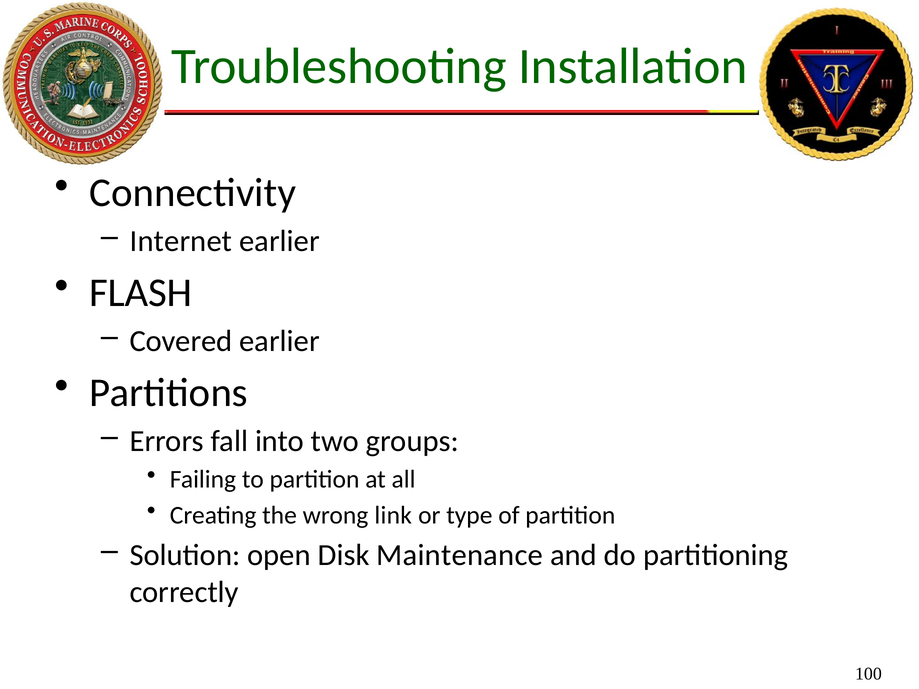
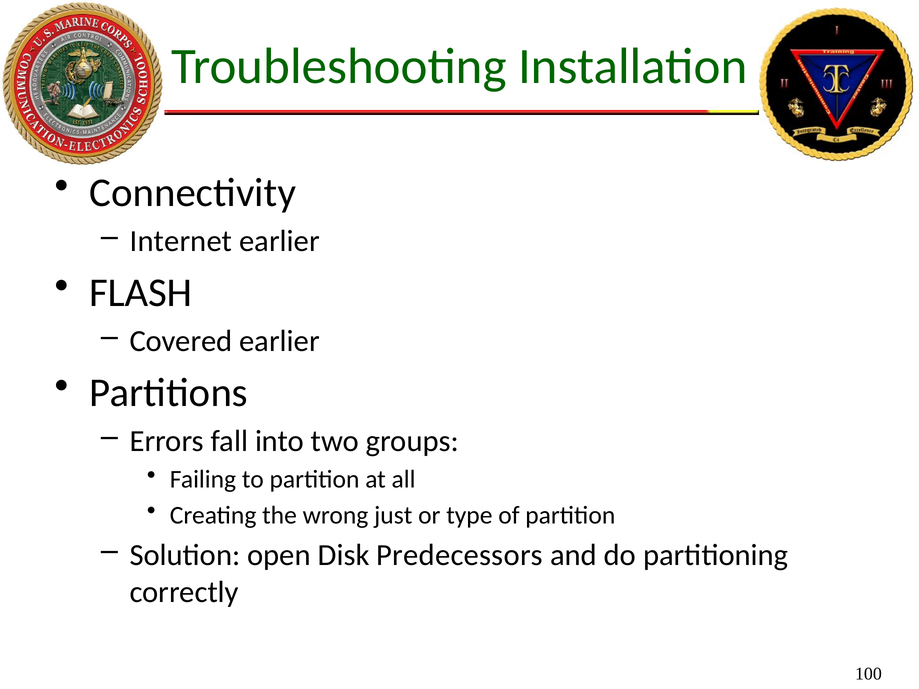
link: link -> just
Maintenance: Maintenance -> Predecessors
